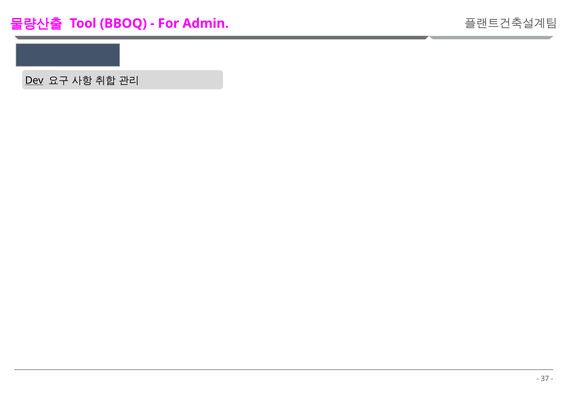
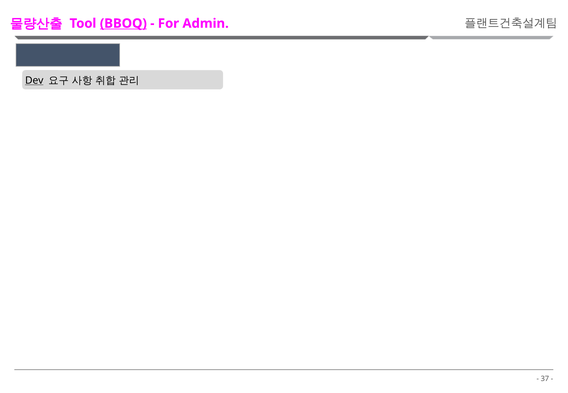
BBOQ underline: none -> present
